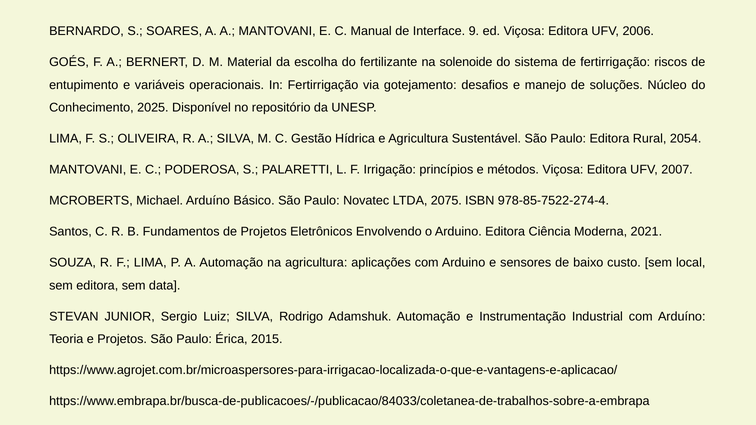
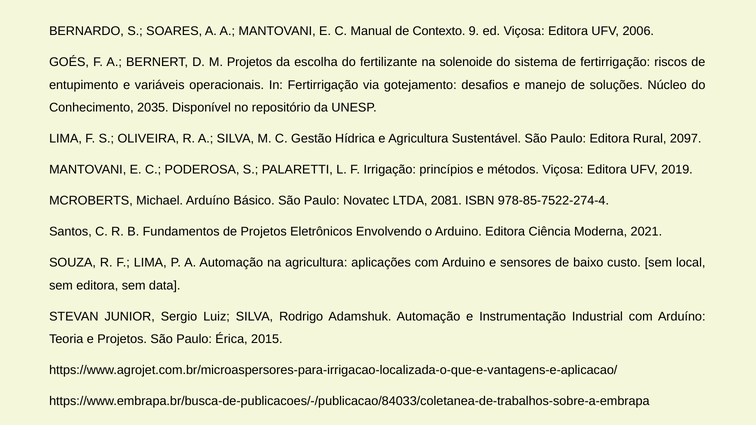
Interface: Interface -> Contexto
M Material: Material -> Projetos
2025: 2025 -> 2035
2054: 2054 -> 2097
2007: 2007 -> 2019
2075: 2075 -> 2081
